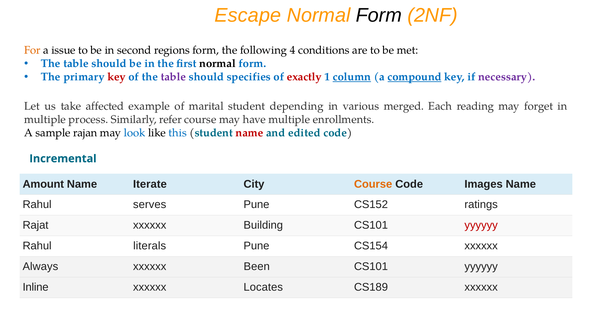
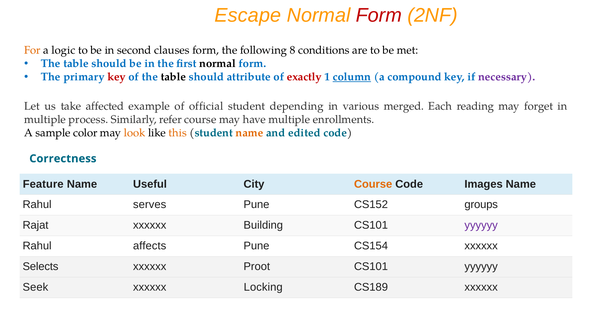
Form at (379, 15) colour: black -> red
issue: issue -> logic
regions: regions -> clauses
4: 4 -> 8
table at (173, 77) colour: purple -> black
specifies: specifies -> attribute
compound underline: present -> none
marital: marital -> official
rajan: rajan -> color
look colour: blue -> orange
this colour: blue -> orange
name at (249, 133) colour: red -> orange
Incremental: Incremental -> Correctness
Amount: Amount -> Feature
Iterate: Iterate -> Useful
ratings: ratings -> groups
yyyyyy at (481, 225) colour: red -> purple
literals: literals -> affects
Always: Always -> Selects
Been: Been -> Proot
Inline: Inline -> Seek
Locates: Locates -> Locking
